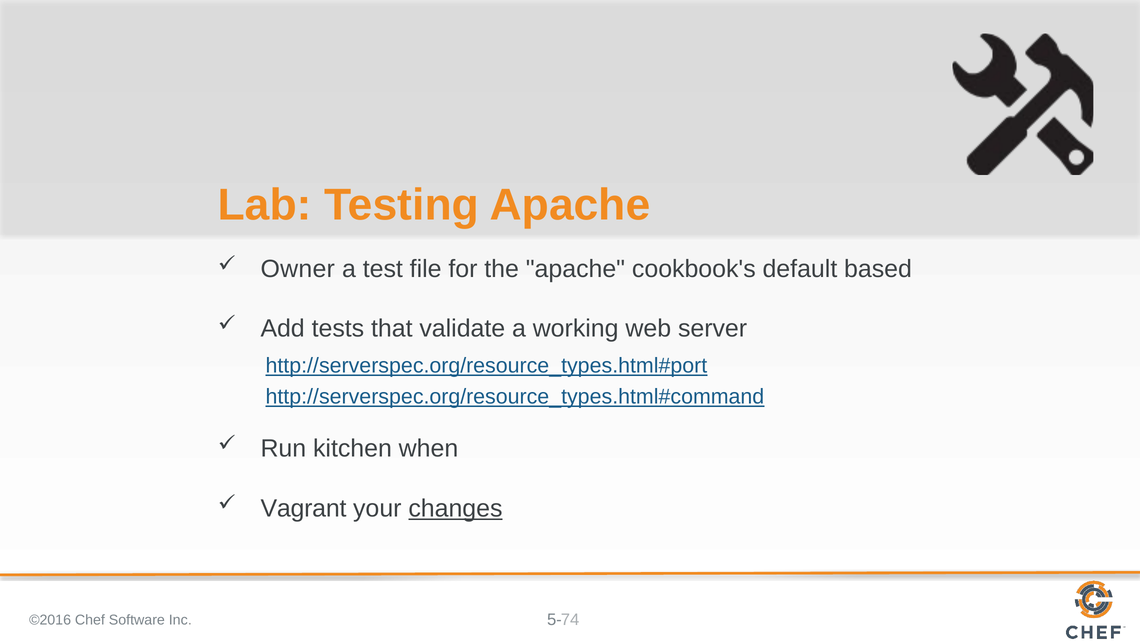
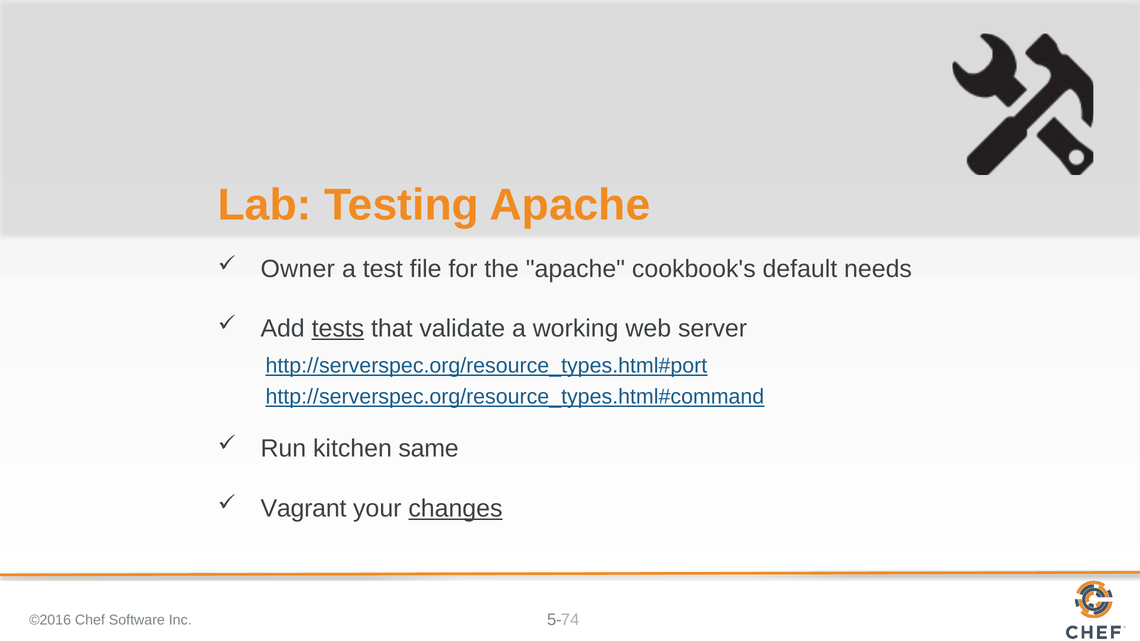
based: based -> needs
tests underline: none -> present
when: when -> same
